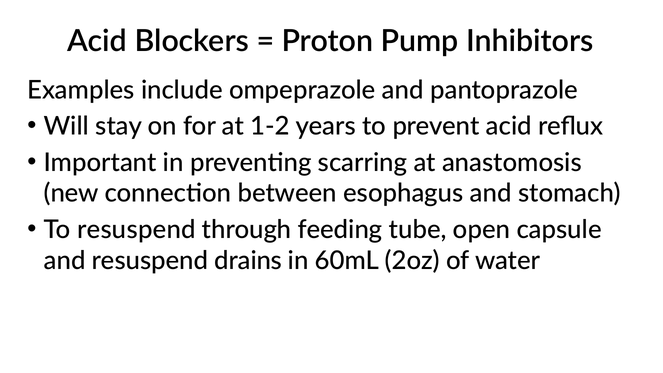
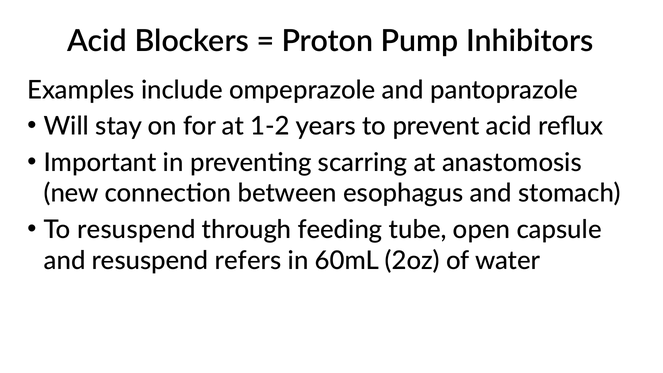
drains: drains -> refers
